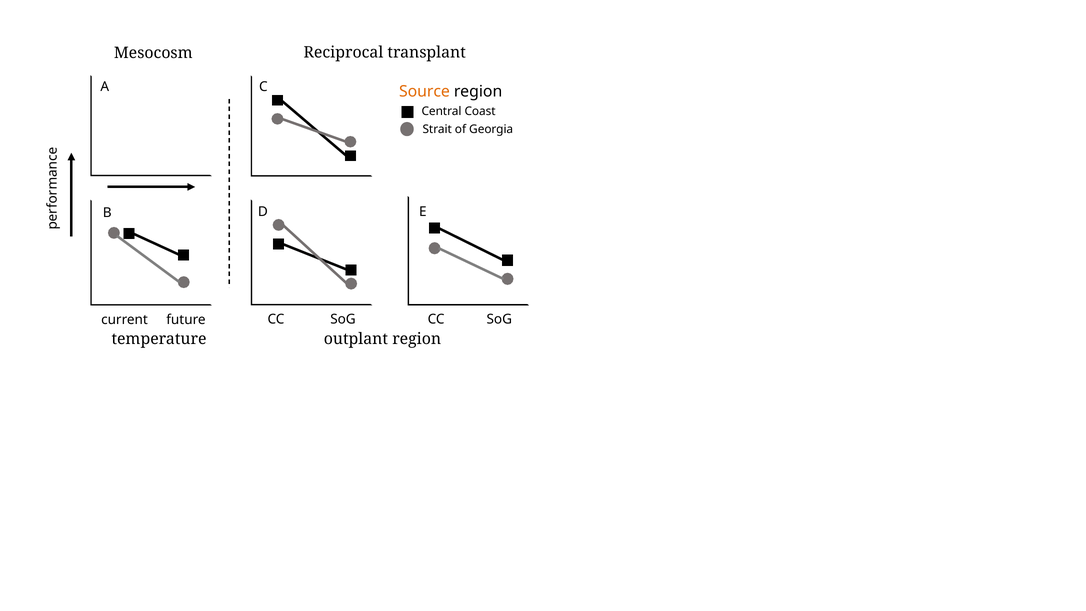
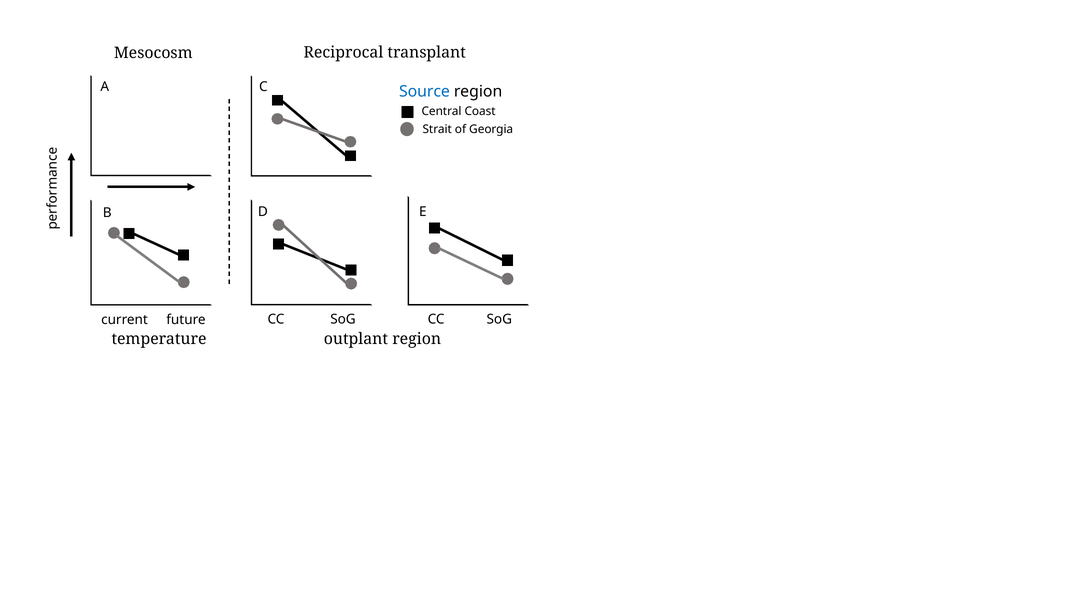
Source colour: orange -> blue
